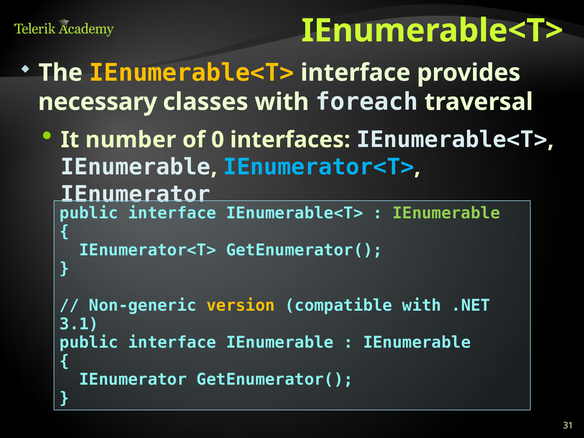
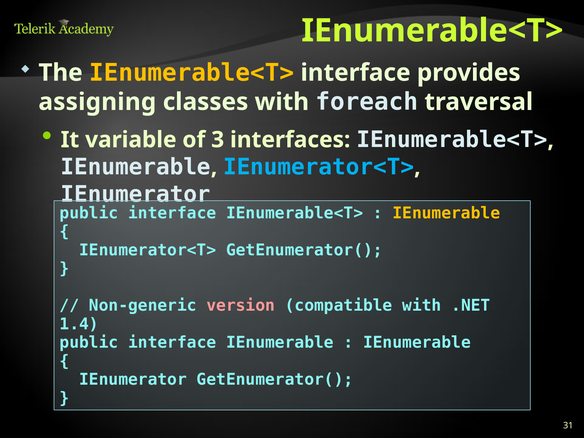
necessary: necessary -> assigning
number: number -> variable
0: 0 -> 3
IEnumerable at (446, 213) colour: light green -> yellow
version colour: yellow -> pink
3.1: 3.1 -> 1.4
